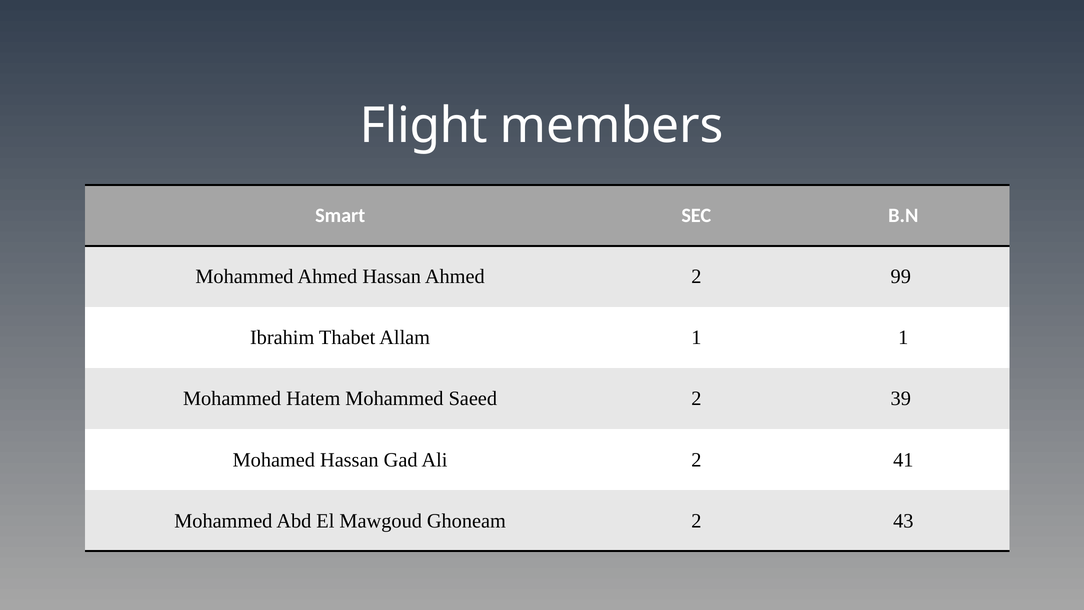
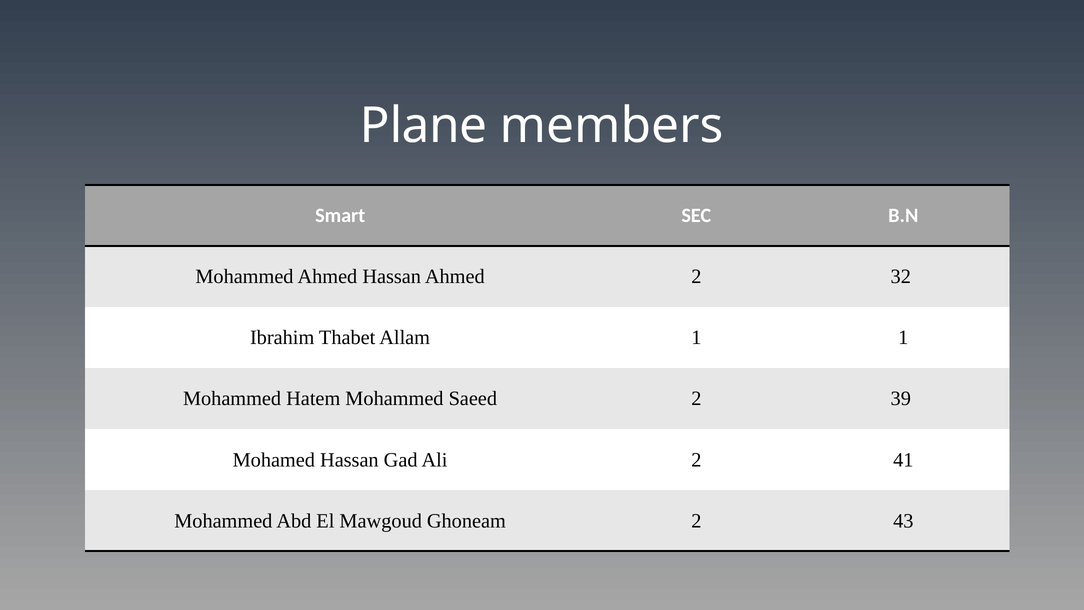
Flight: Flight -> Plane
99: 99 -> 32
